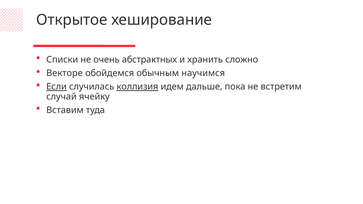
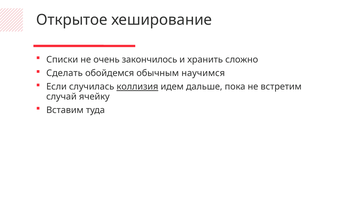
абстрактных: абстрактных -> закончилось
Векторе: Векторе -> Сделать
Если underline: present -> none
